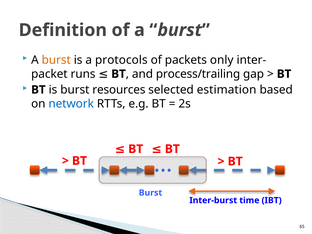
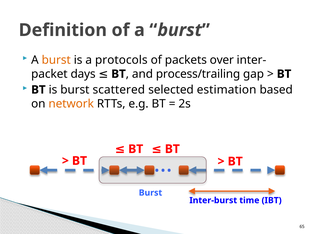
only: only -> over
runs: runs -> days
resources: resources -> scattered
network colour: blue -> orange
